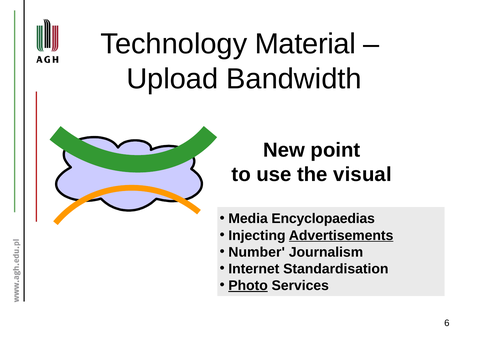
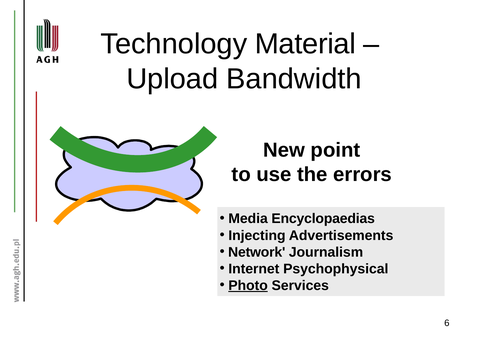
visual: visual -> errors
Advertisements underline: present -> none
Number: Number -> Network
Standardisation: Standardisation -> Psychophysical
